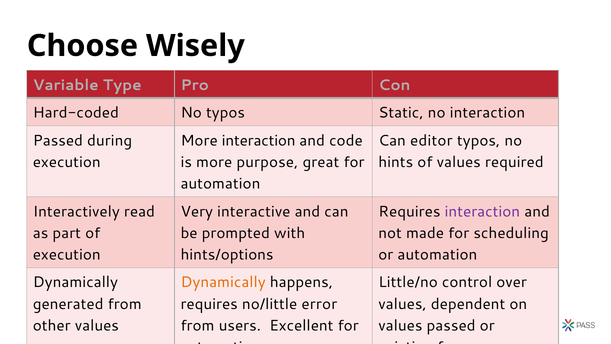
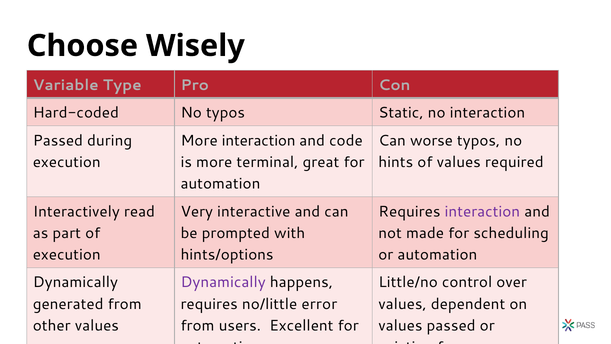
editor: editor -> worse
purpose: purpose -> terminal
Dynamically at (223, 282) colour: orange -> purple
